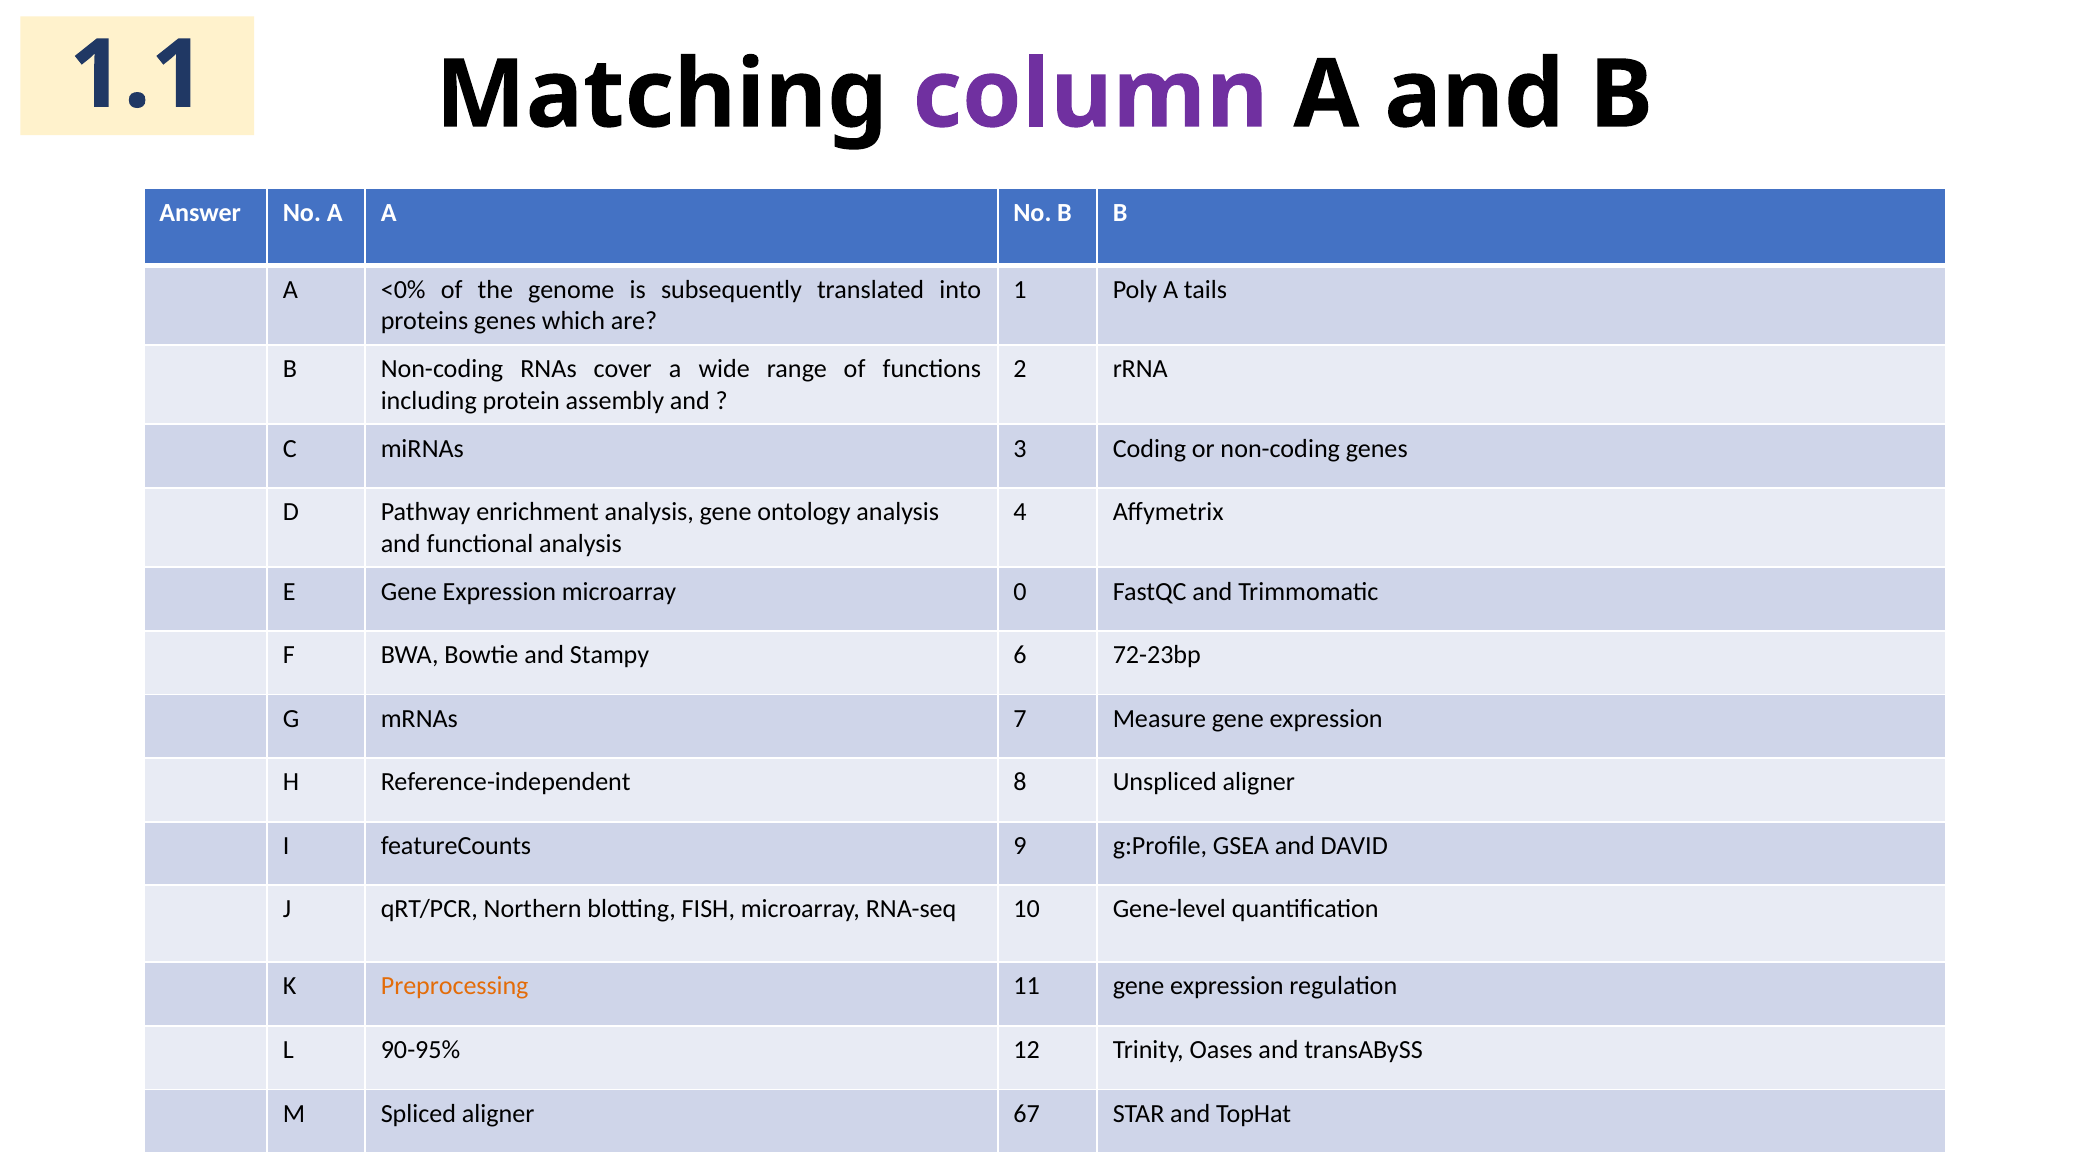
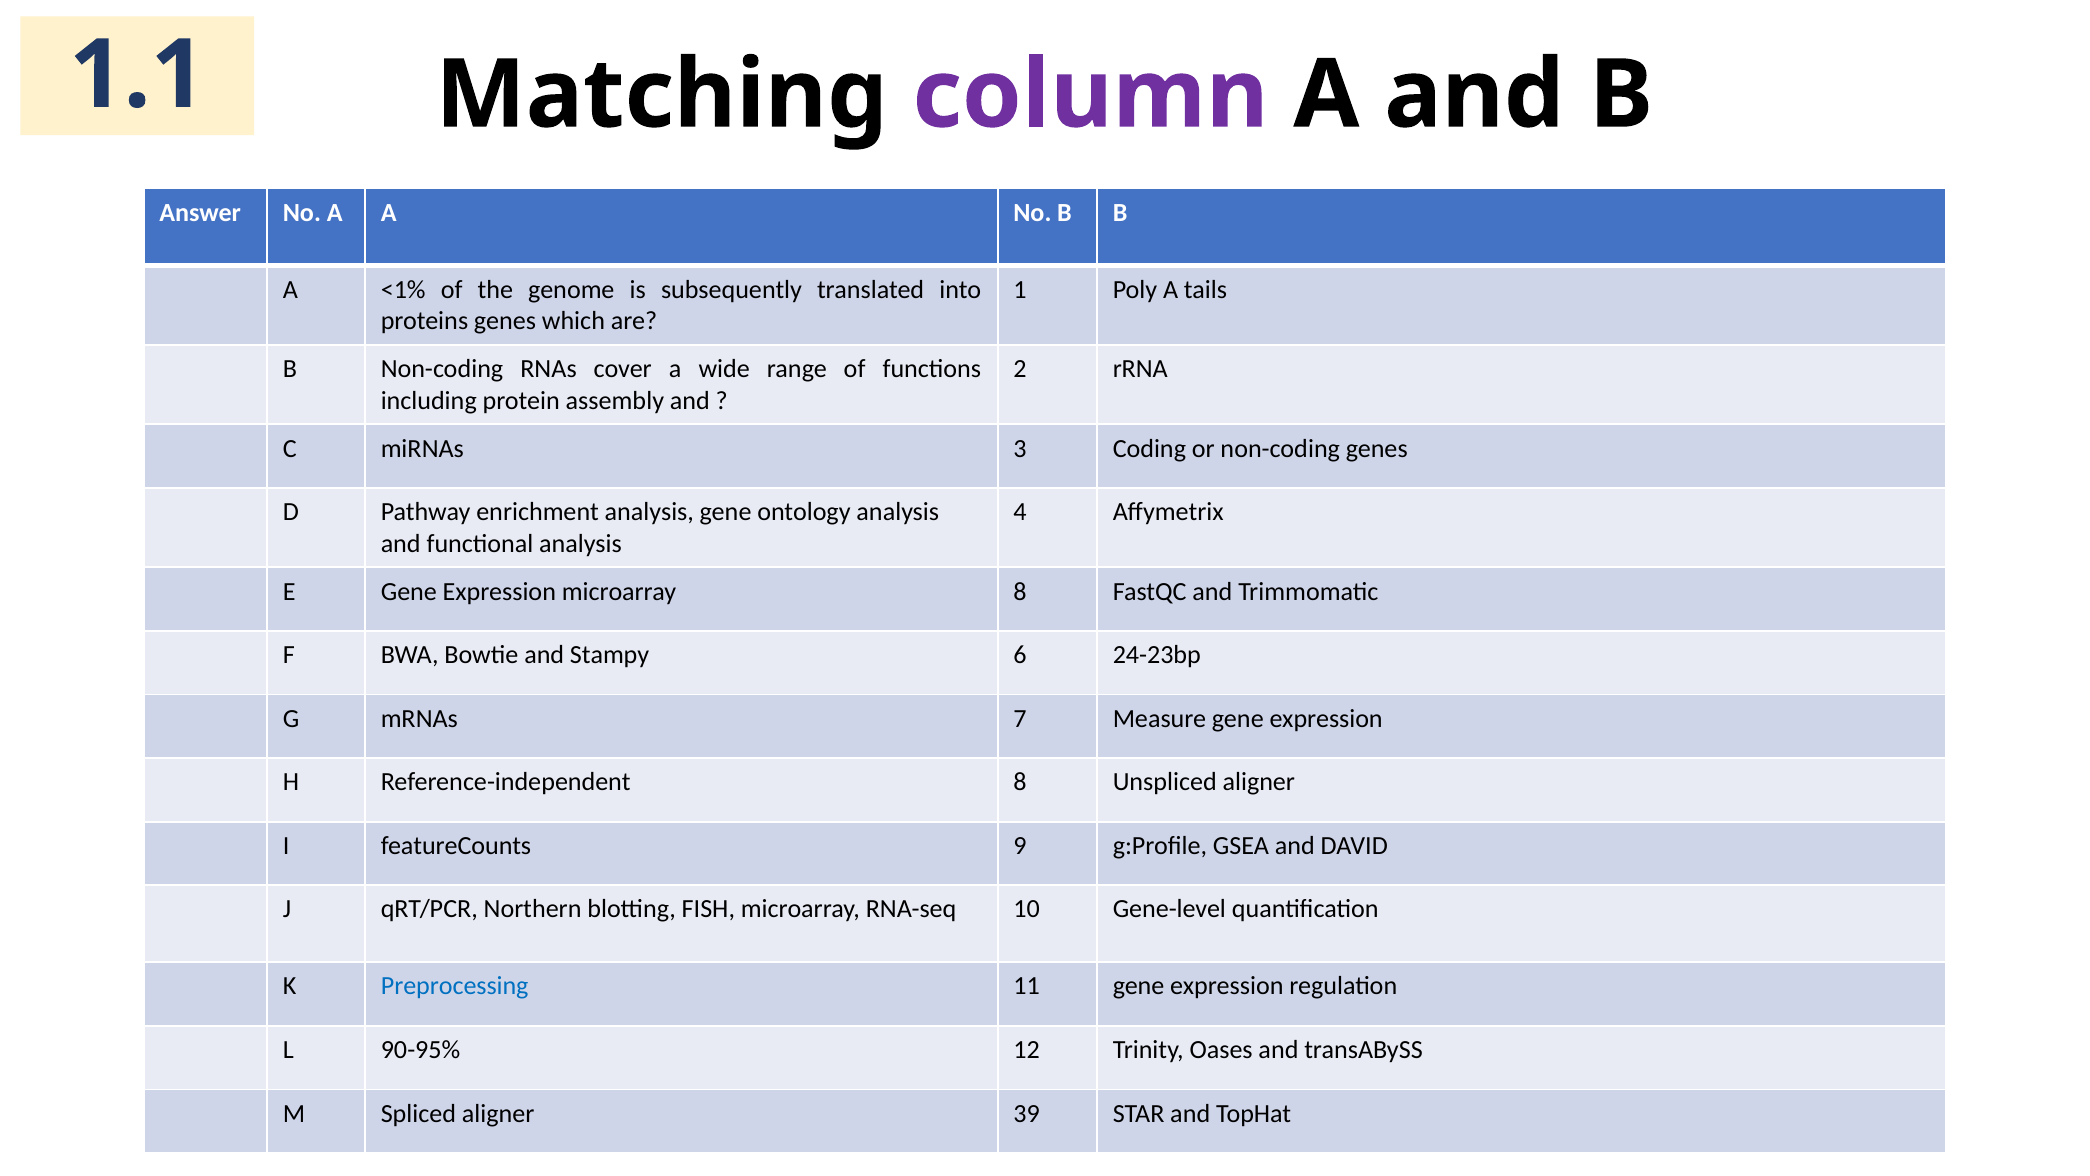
<0%: <0% -> <1%
microarray 0: 0 -> 8
72-23bp: 72-23bp -> 24-23bp
Preprocessing colour: orange -> blue
67: 67 -> 39
